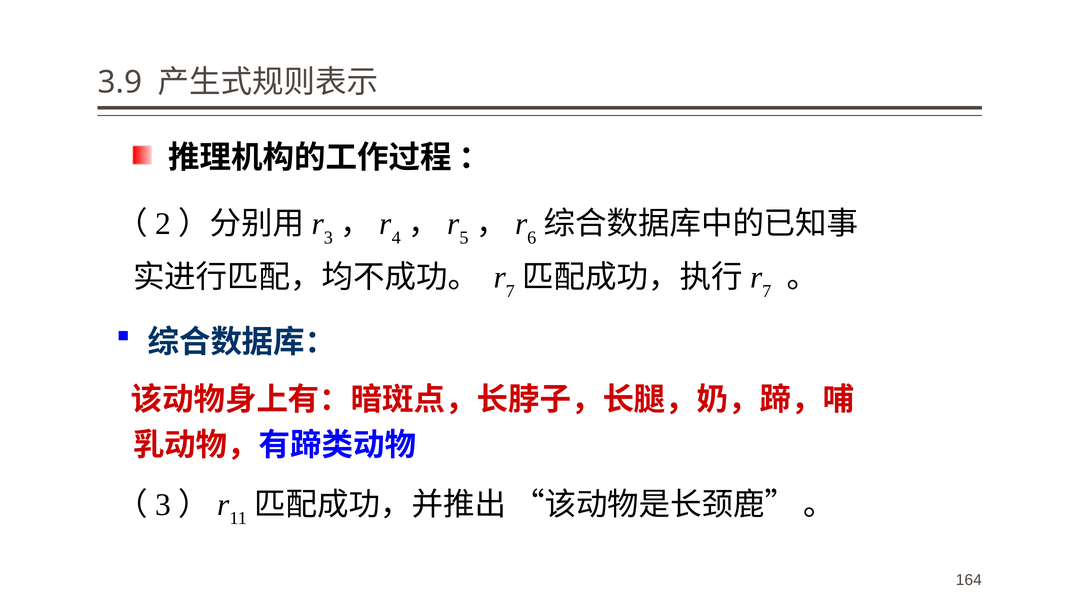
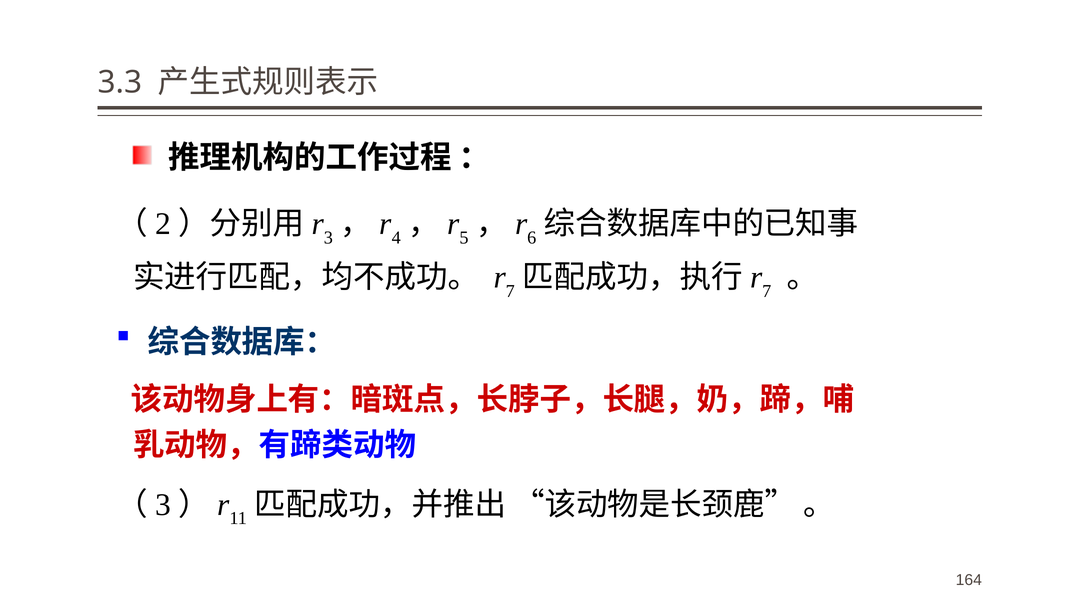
3.9: 3.9 -> 3.3
